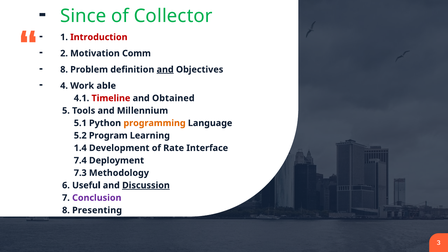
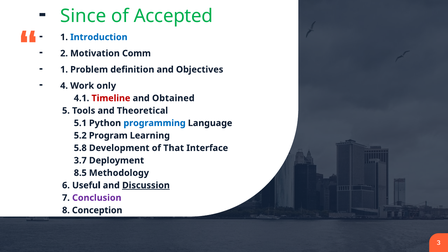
Collector: Collector -> Accepted
Introduction colour: red -> blue
8 at (64, 70): 8 -> 1
and at (165, 70) underline: present -> none
able: able -> only
Millennium: Millennium -> Theoretical
programming colour: orange -> blue
1.4: 1.4 -> 5.8
Rate: Rate -> That
7.4: 7.4 -> 3.7
7.3: 7.3 -> 8.5
Presenting: Presenting -> Conception
